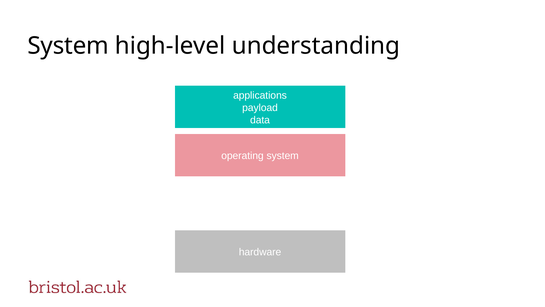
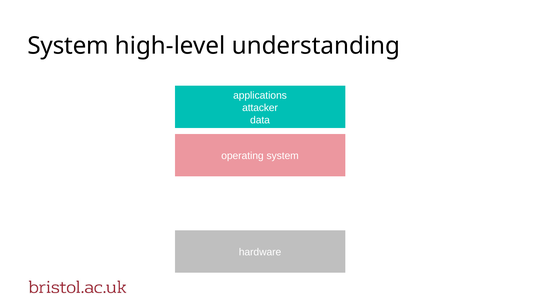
payload: payload -> attacker
